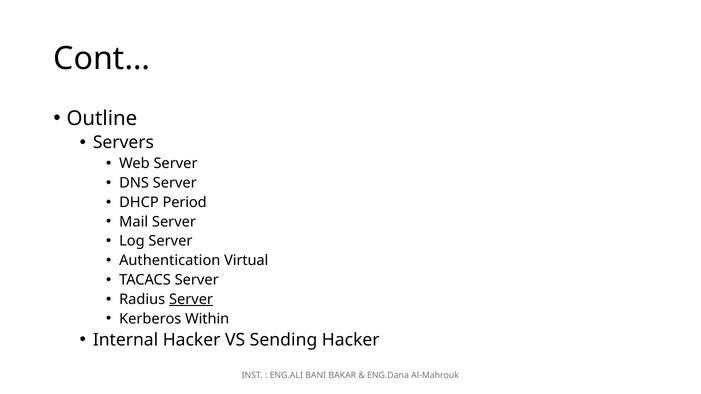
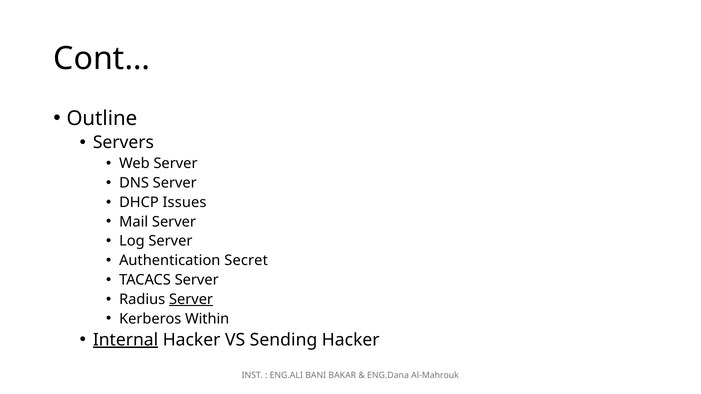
Period: Period -> Issues
Virtual: Virtual -> Secret
Internal underline: none -> present
